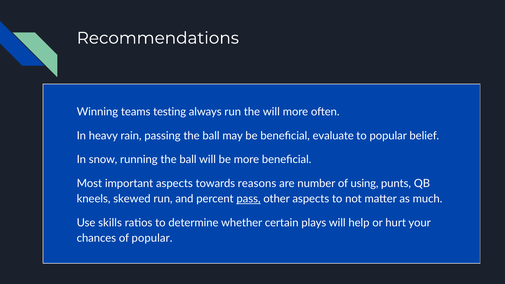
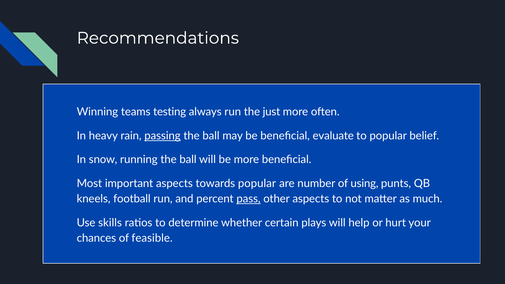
the will: will -> just
passing underline: none -> present
towards reasons: reasons -> popular
skewed: skewed -> football
of popular: popular -> feasible
